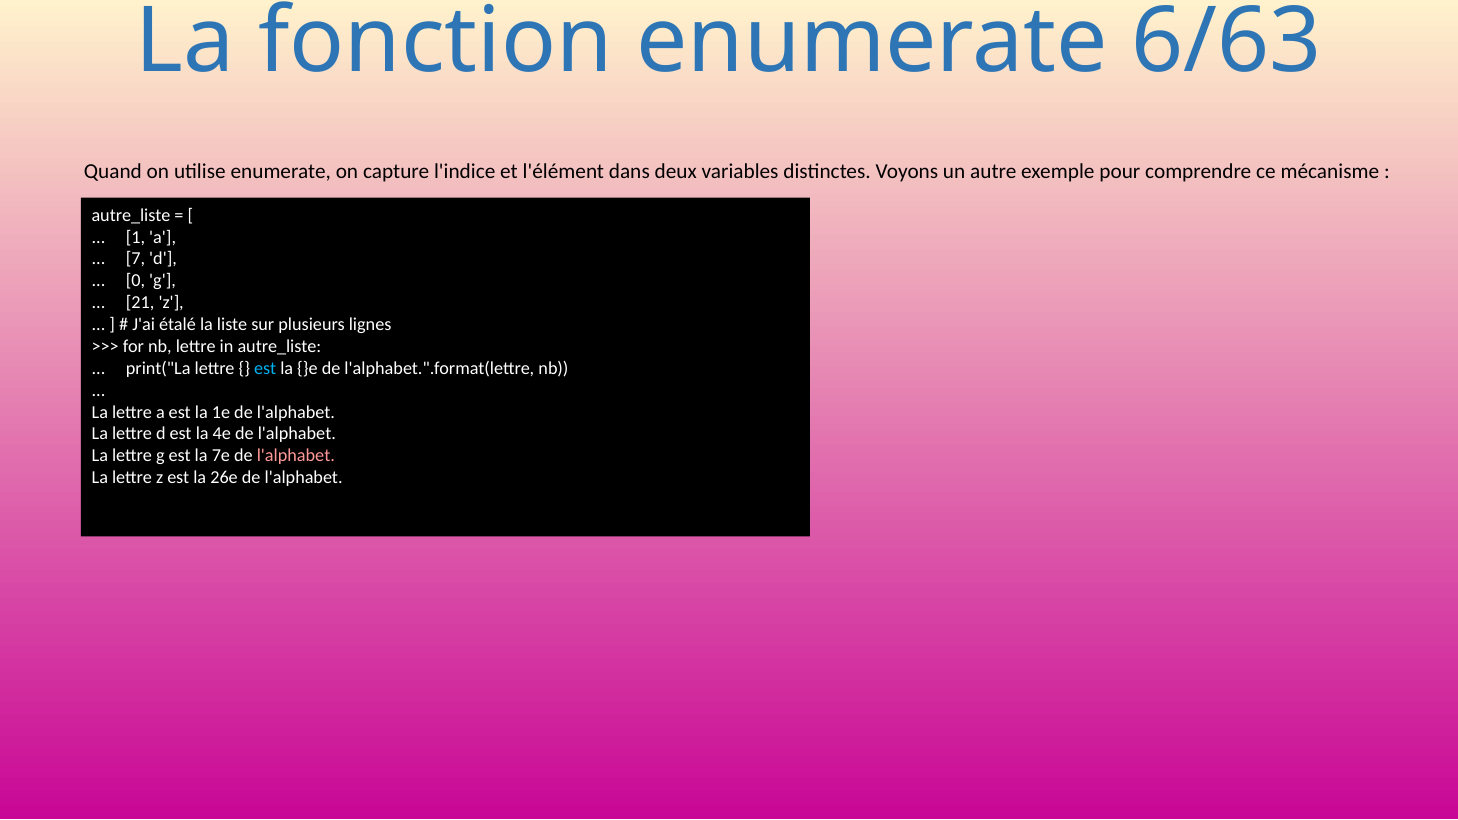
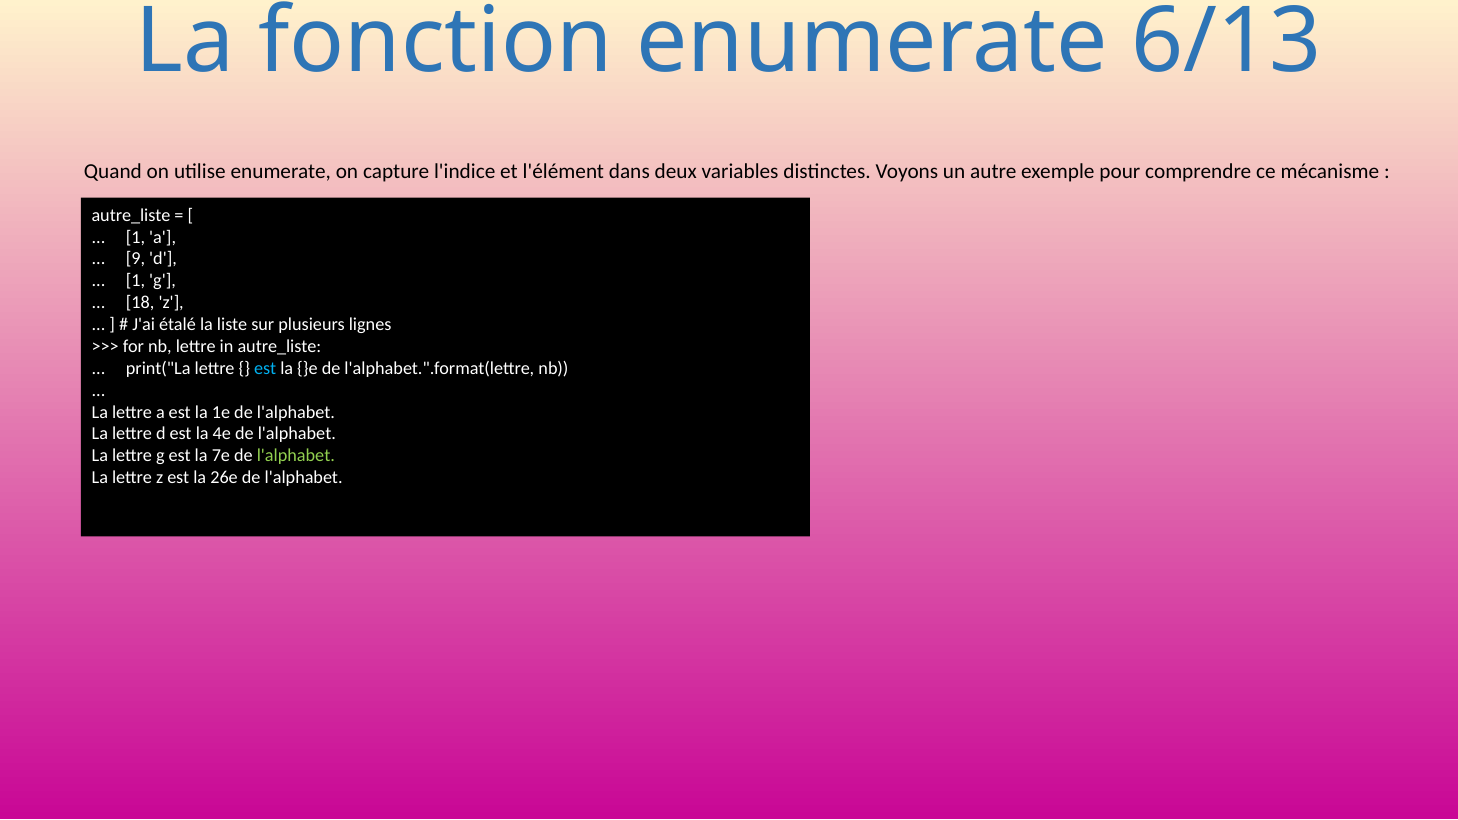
6/63: 6/63 -> 6/13
7: 7 -> 9
0 at (136, 281): 0 -> 1
21: 21 -> 18
l'alphabet at (296, 456) colour: pink -> light green
